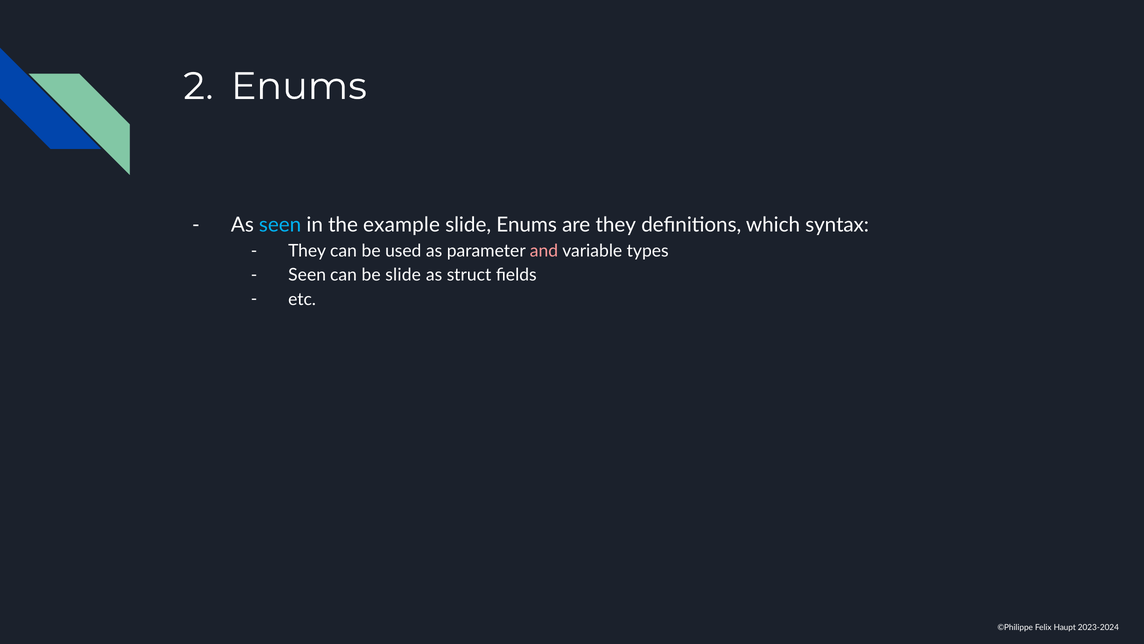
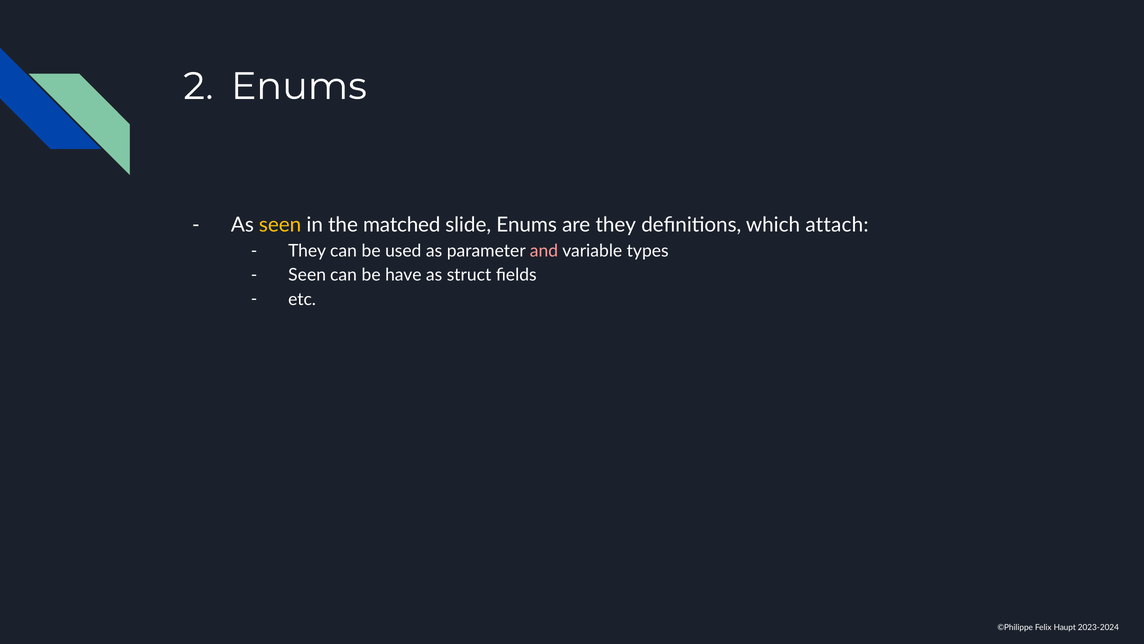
seen at (280, 225) colour: light blue -> yellow
example: example -> matched
syntax: syntax -> attach
be slide: slide -> have
